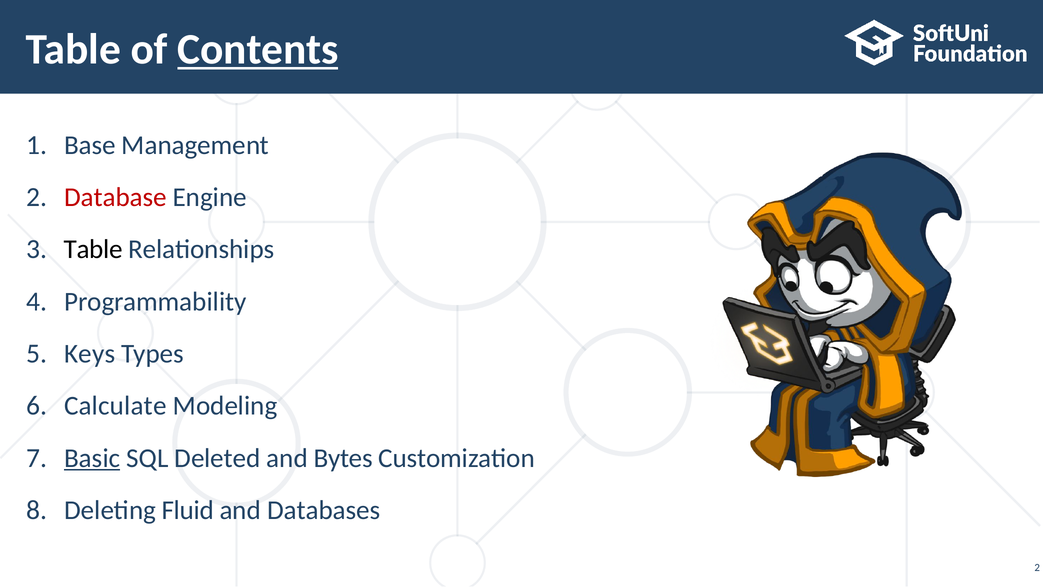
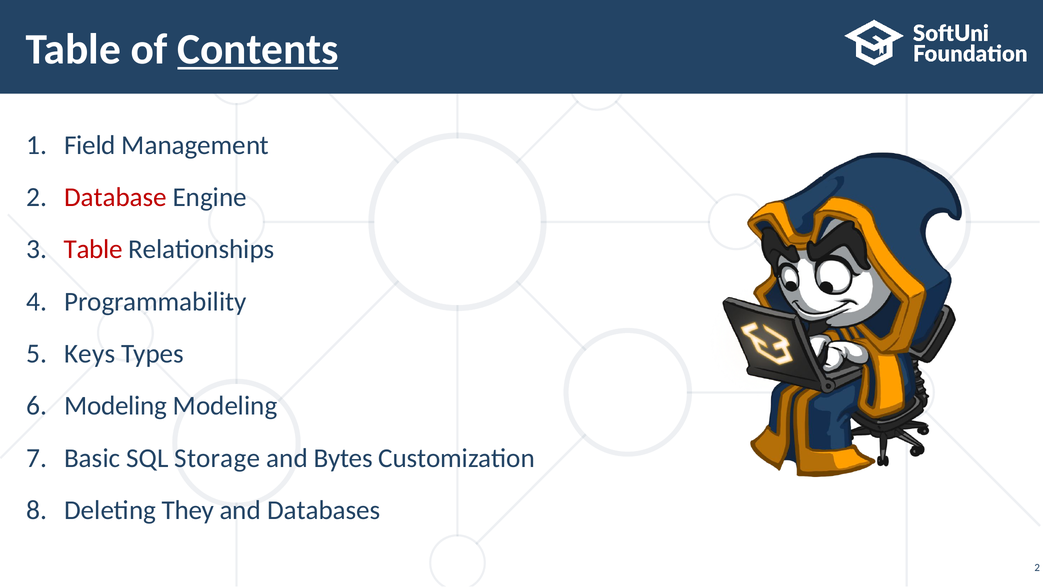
Base: Base -> Field
Table at (93, 249) colour: black -> red
Calculate at (115, 406): Calculate -> Modeling
Basic underline: present -> none
Deleted: Deleted -> Storage
Fluid: Fluid -> They
